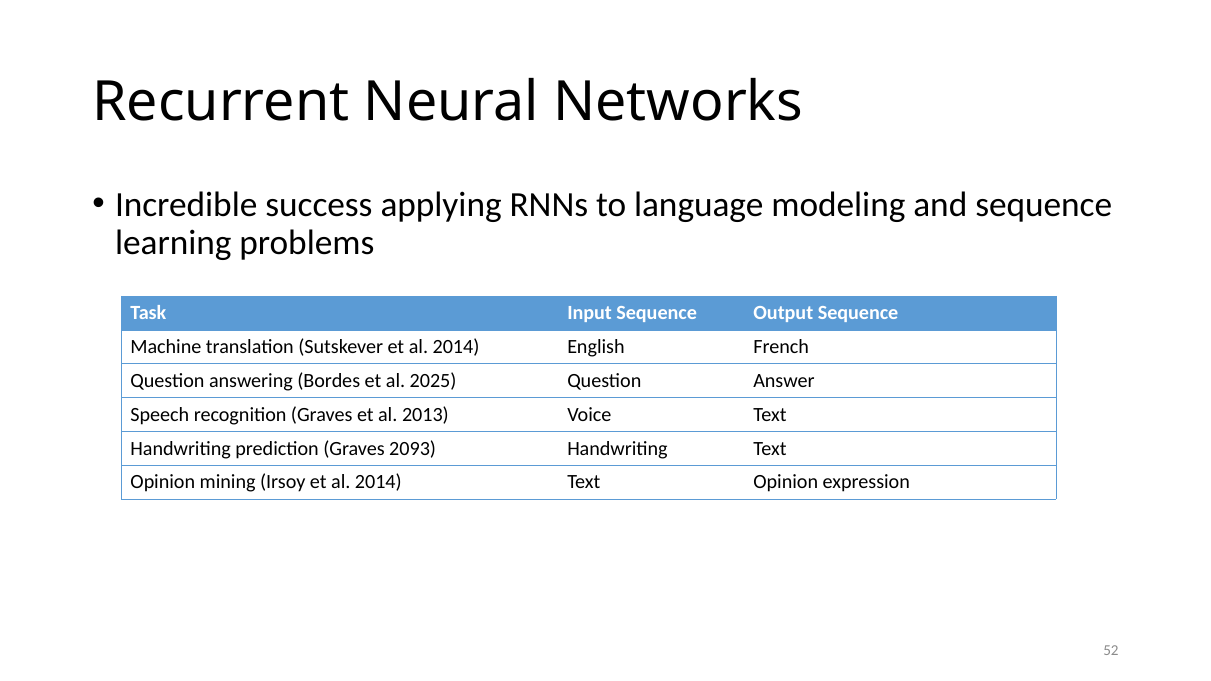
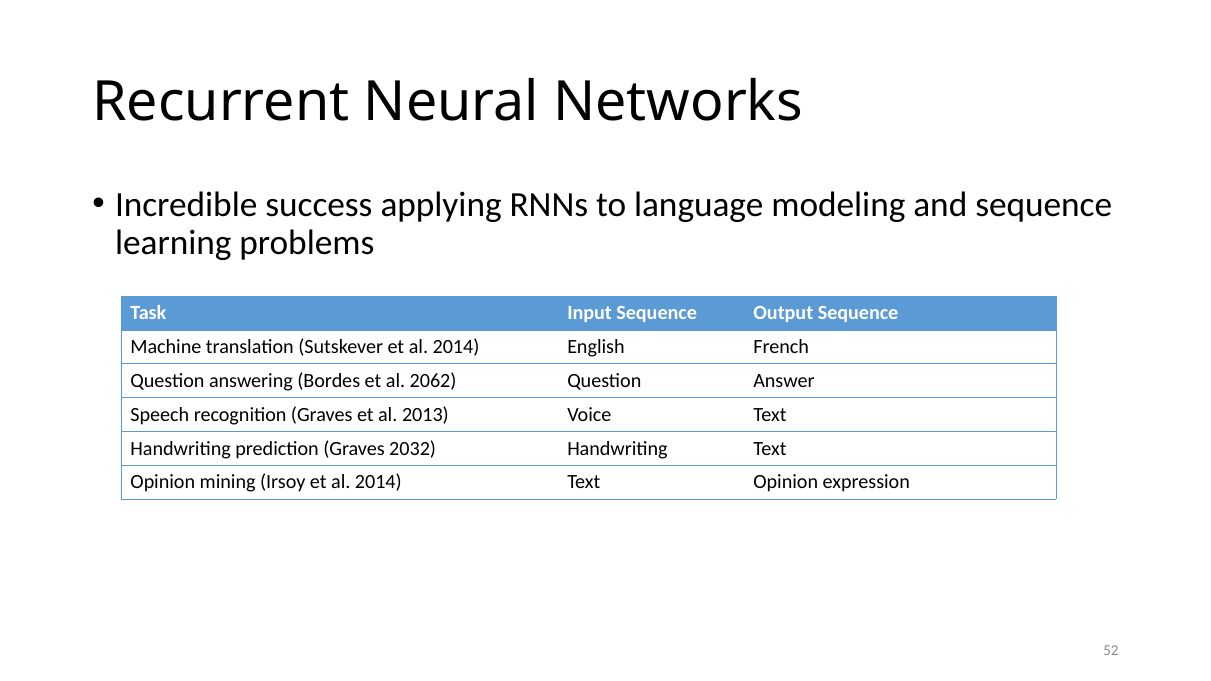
2025: 2025 -> 2062
2093: 2093 -> 2032
